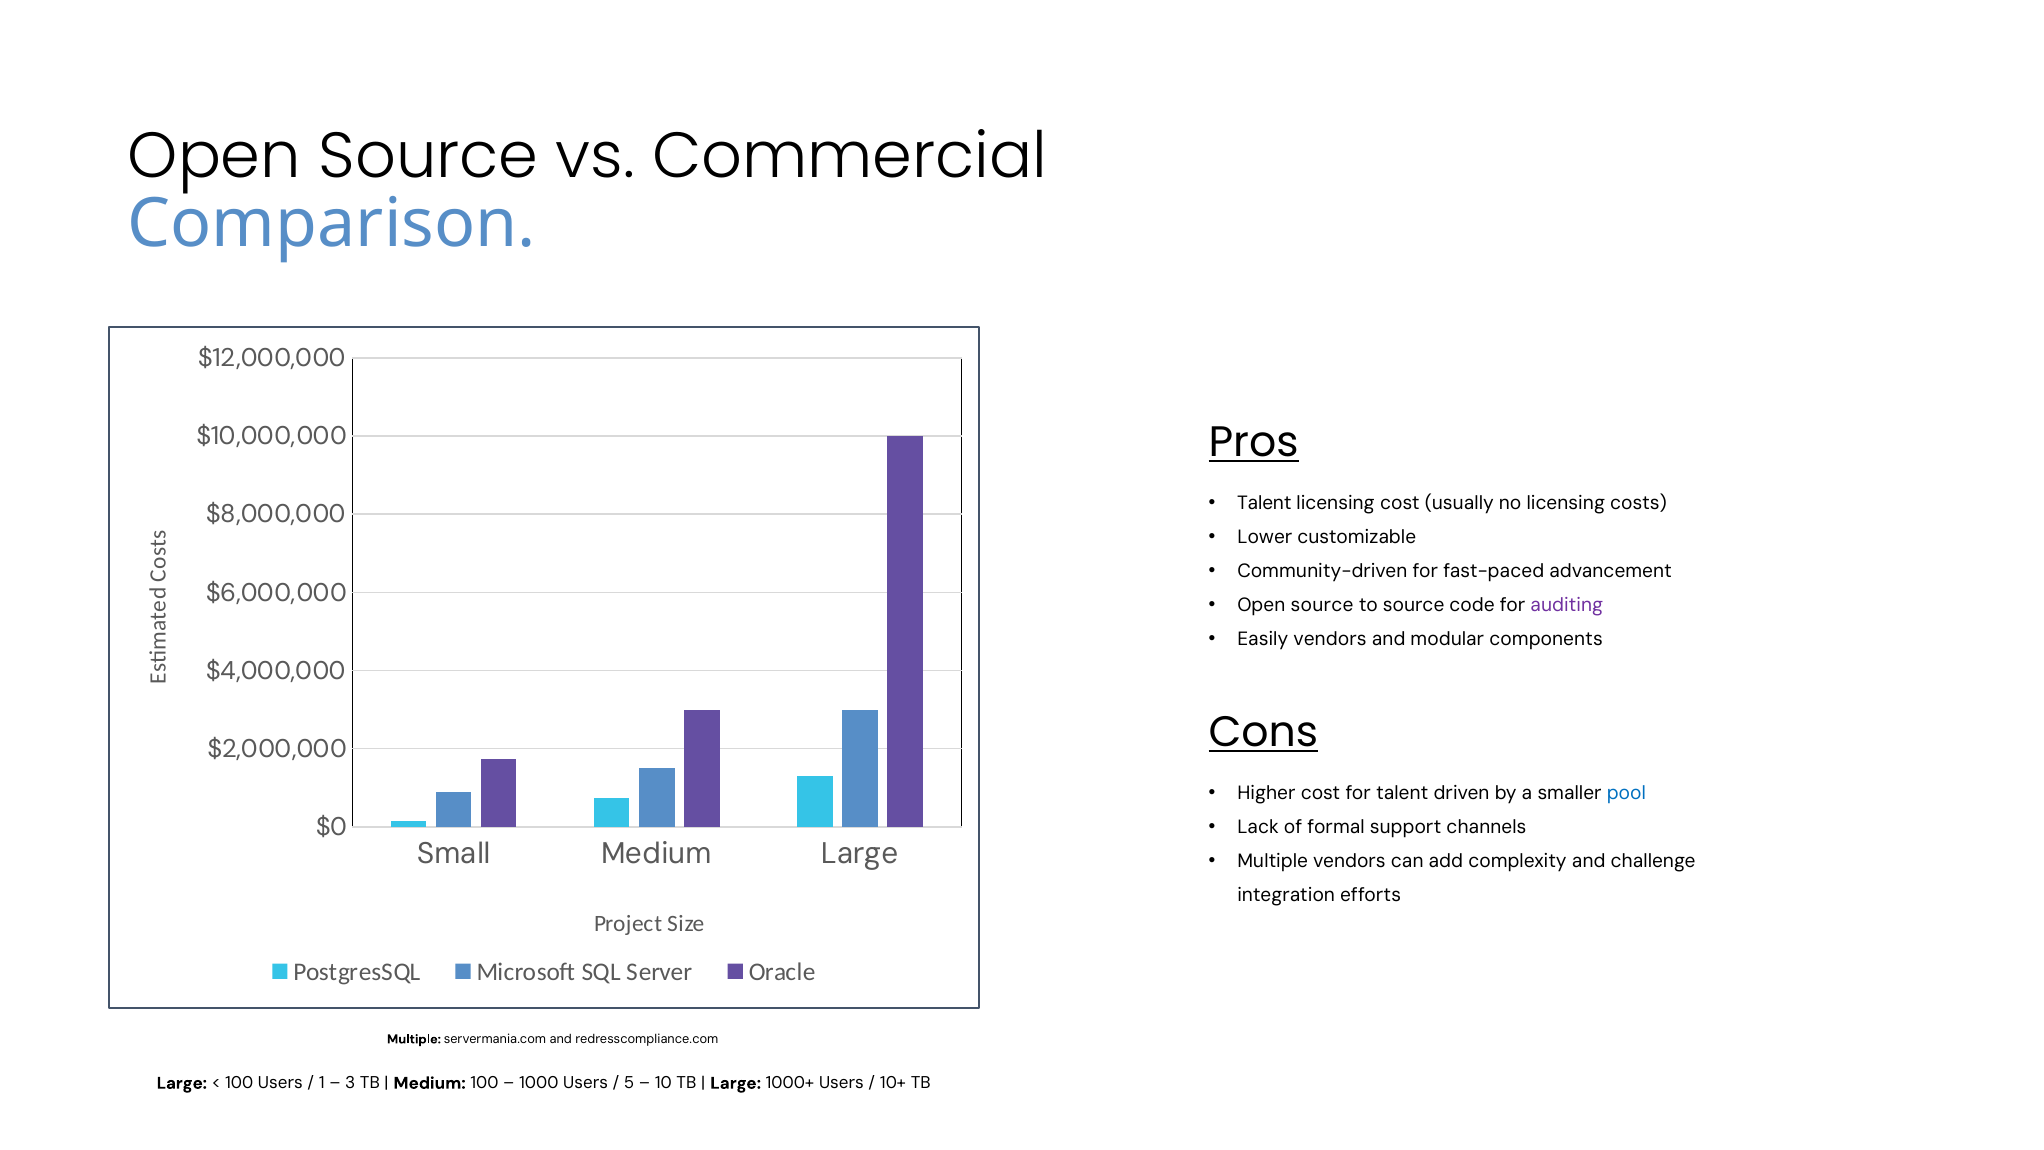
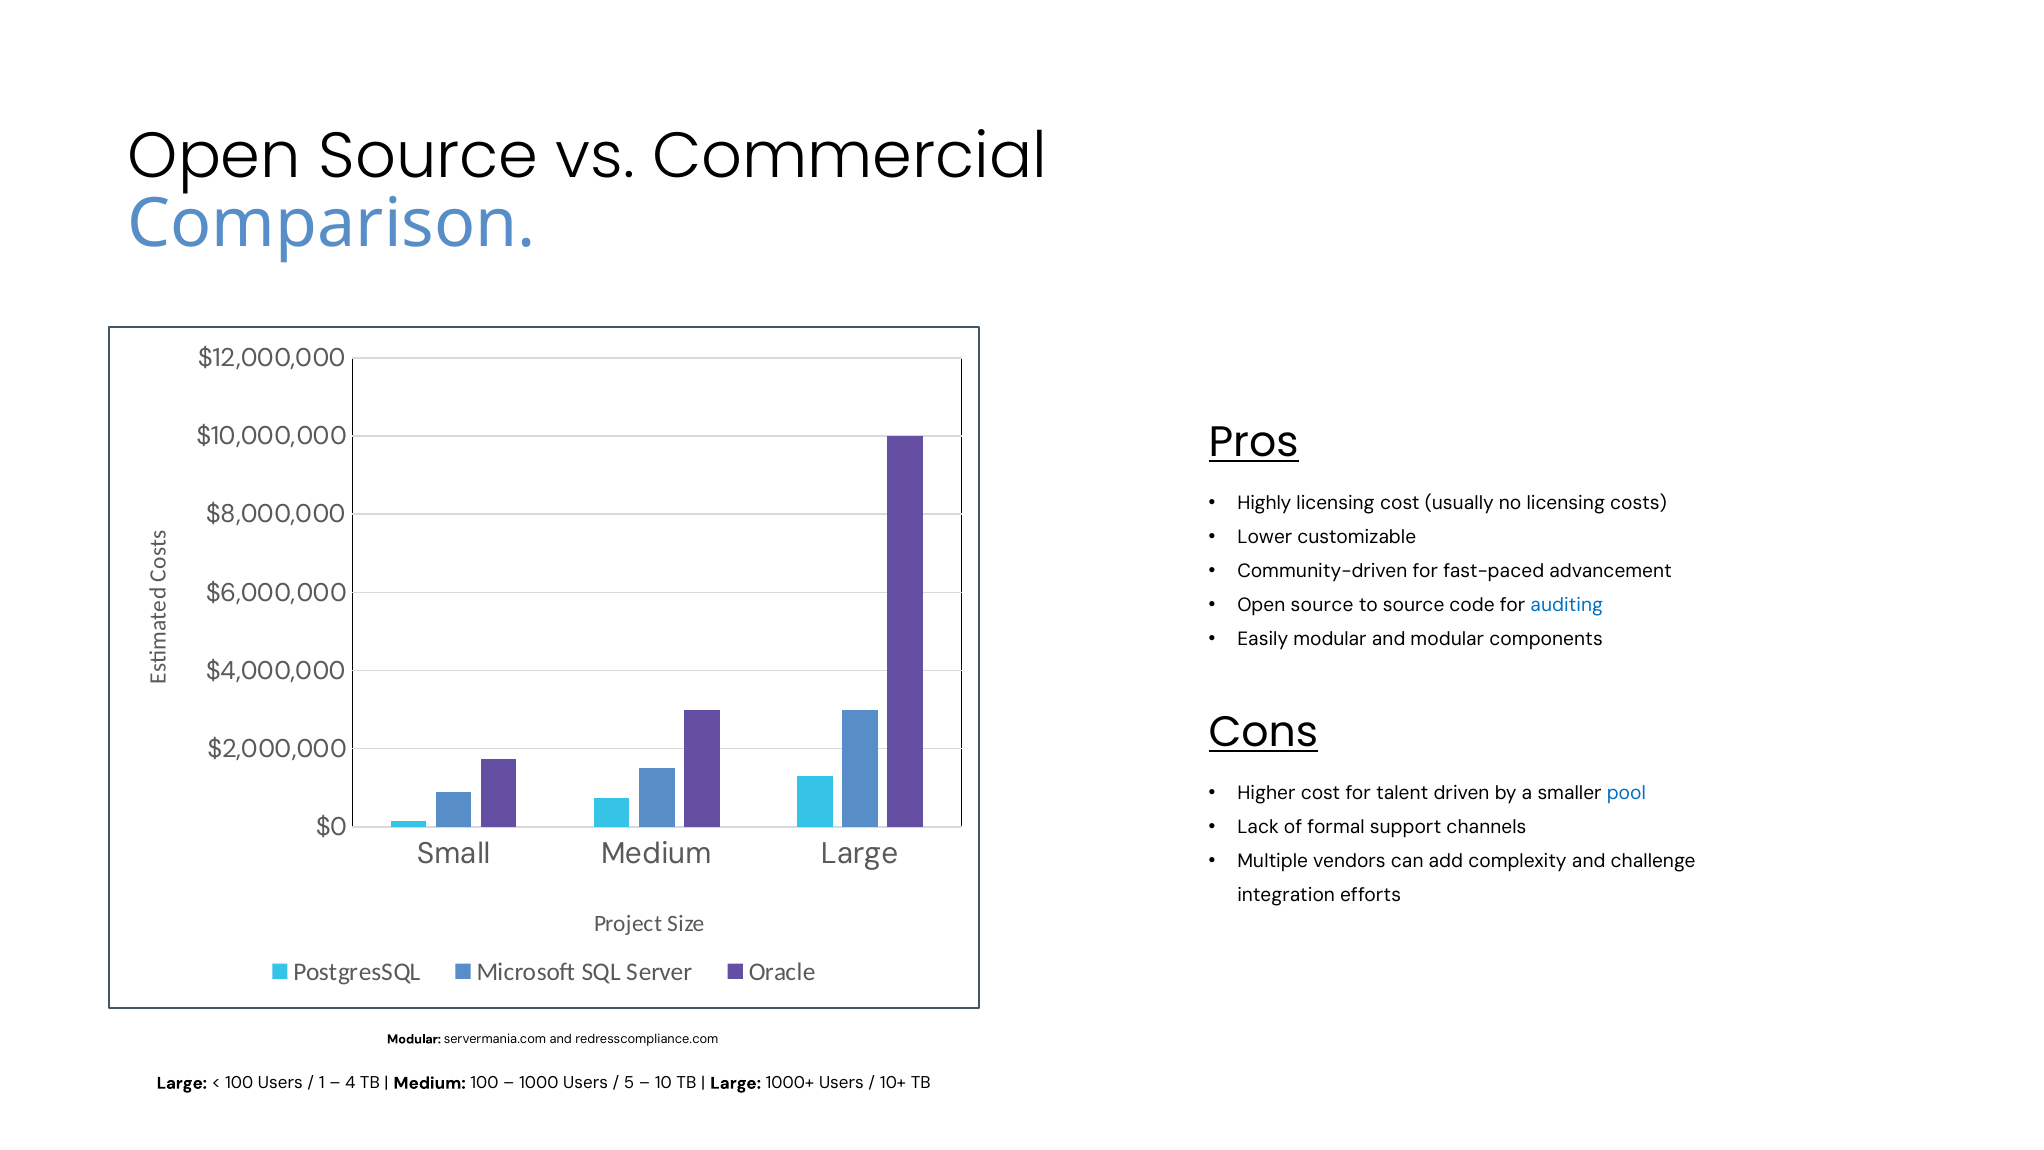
Talent at (1264, 503): Talent -> Highly
auditing colour: purple -> blue
Easily vendors: vendors -> modular
Multiple at (414, 1039): Multiple -> Modular
3: 3 -> 4
